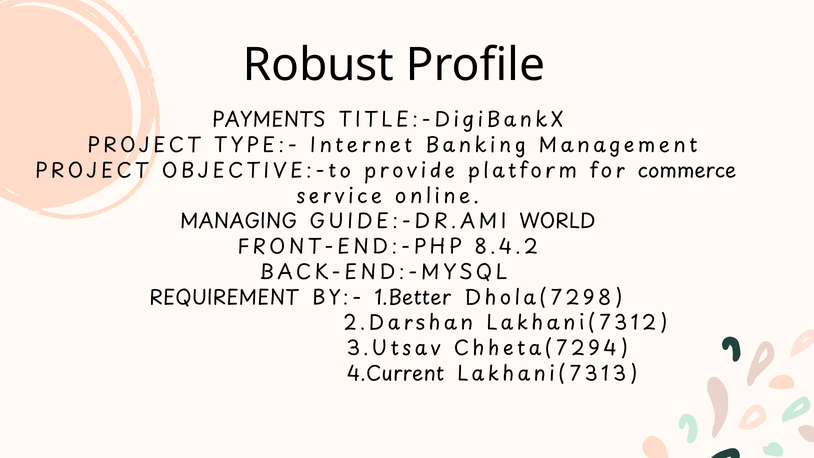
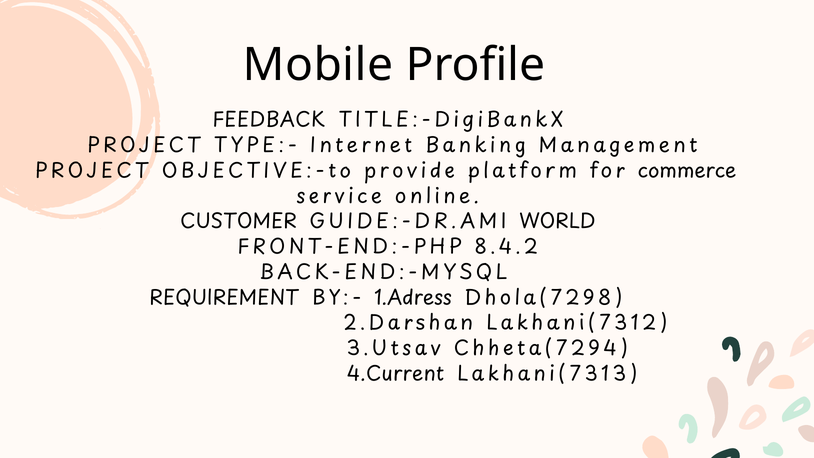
Robust: Robust -> Mobile
PAYMENTS: PAYMENTS -> FEEDBACK
MANAGING: MANAGING -> CUSTOMER
1.Better: 1.Better -> 1.Adress
